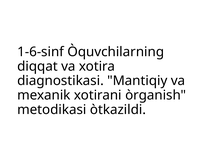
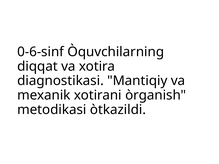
1-6-sinf: 1-6-sinf -> 0-6-sinf
